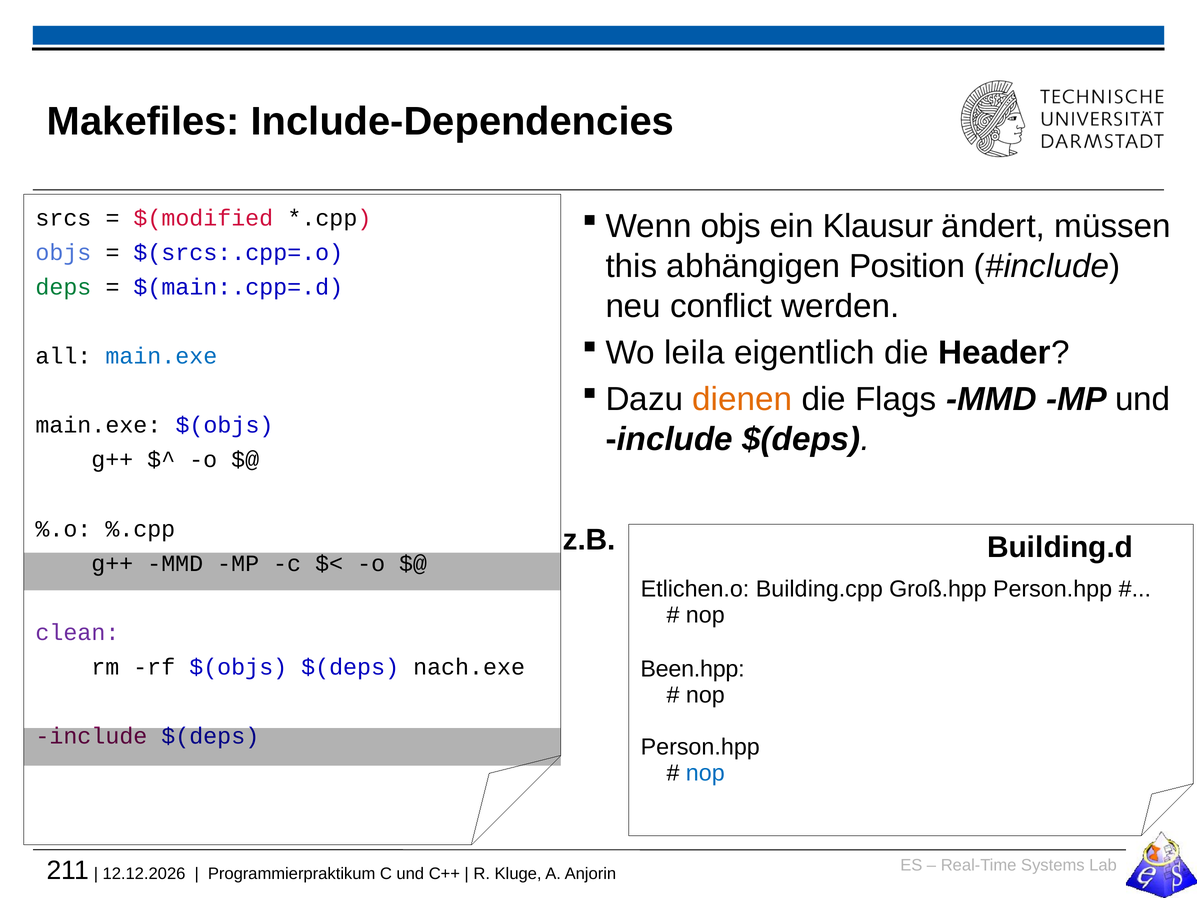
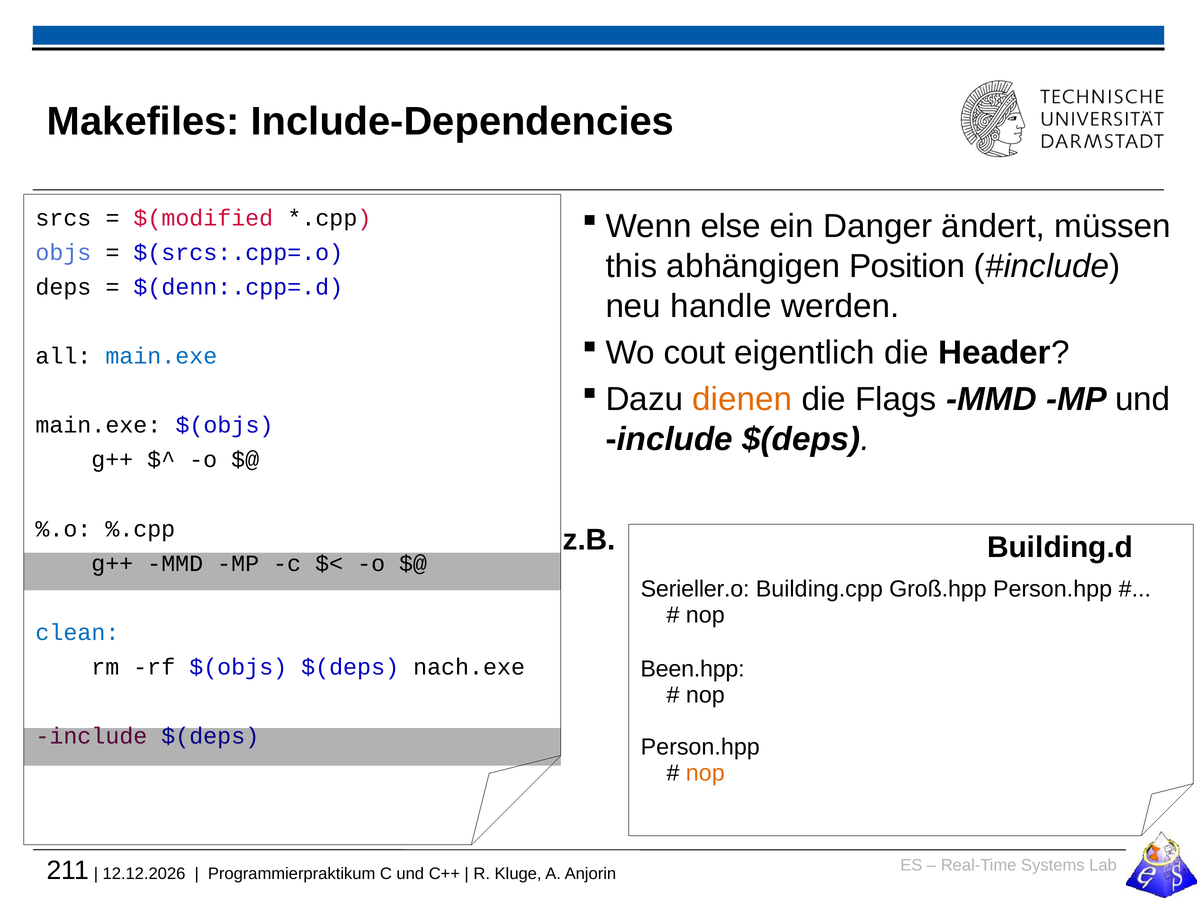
objs at (731, 226): objs -> else
Klausur: Klausur -> Danger
deps colour: green -> black
$(main:.cpp=.d: $(main:.cpp=.d -> $(denn:.cpp=.d
conflict: conflict -> handle
leila: leila -> cout
Etlichen.o: Etlichen.o -> Serieller.o
clean colour: purple -> blue
nop at (705, 773) colour: blue -> orange
